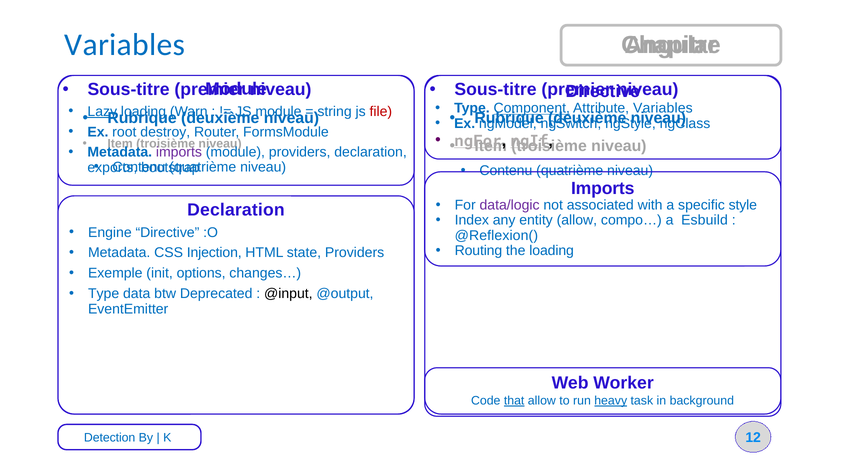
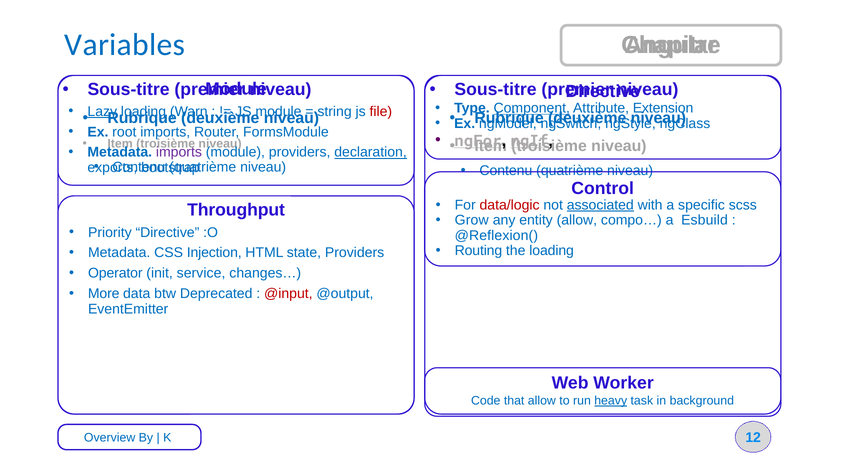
Attribute Variables: Variables -> Extension
root destroy: destroy -> imports
declaration at (371, 152) underline: none -> present
Imports at (603, 188): Imports -> Control
data/logic colour: purple -> red
associated underline: none -> present
style: style -> scss
Declaration at (236, 210): Declaration -> Throughput
Index: Index -> Grow
Engine: Engine -> Priority
Exemple: Exemple -> Operator
options: options -> service
Type at (104, 294): Type -> More
@input colour: black -> red
that underline: present -> none
Detection: Detection -> Overview
